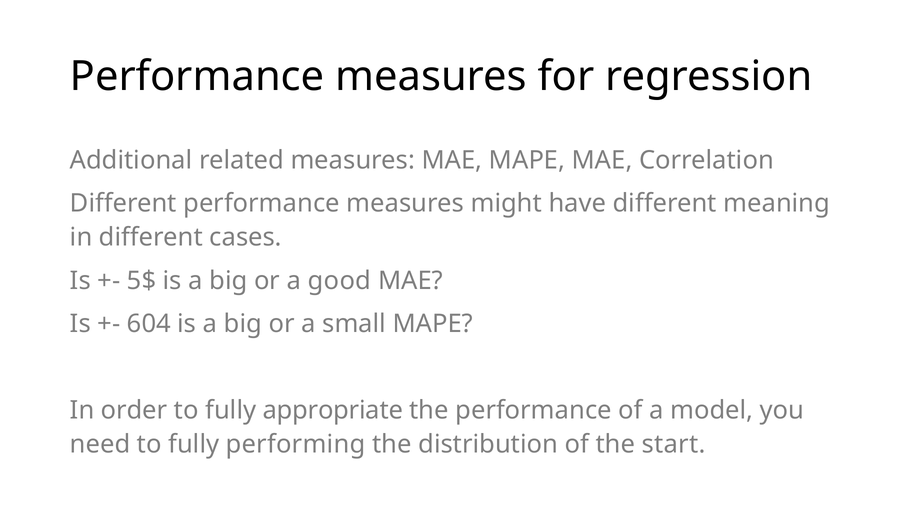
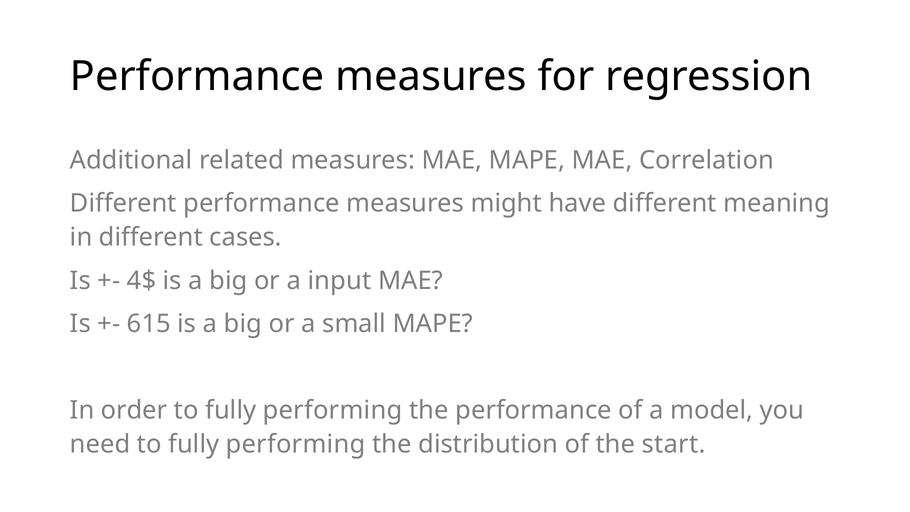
5$: 5$ -> 4$
good: good -> input
604: 604 -> 615
order to fully appropriate: appropriate -> performing
